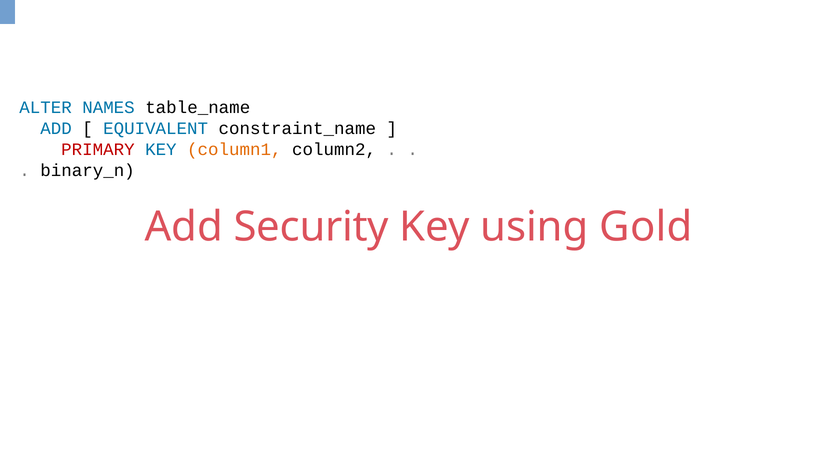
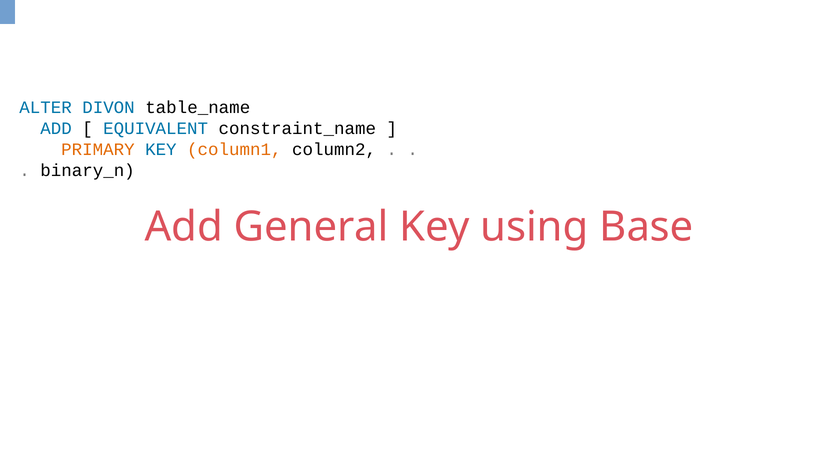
NAMES: NAMES -> DIVON
PRIMARY colour: red -> orange
Security: Security -> General
Gold: Gold -> Base
